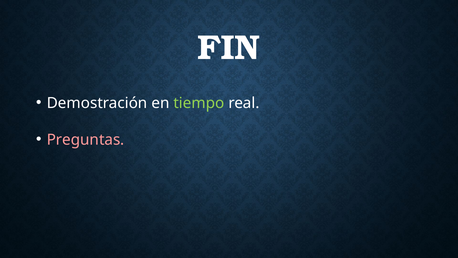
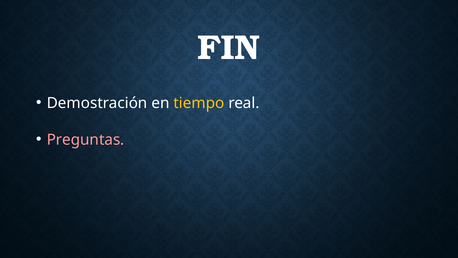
tiempo colour: light green -> yellow
